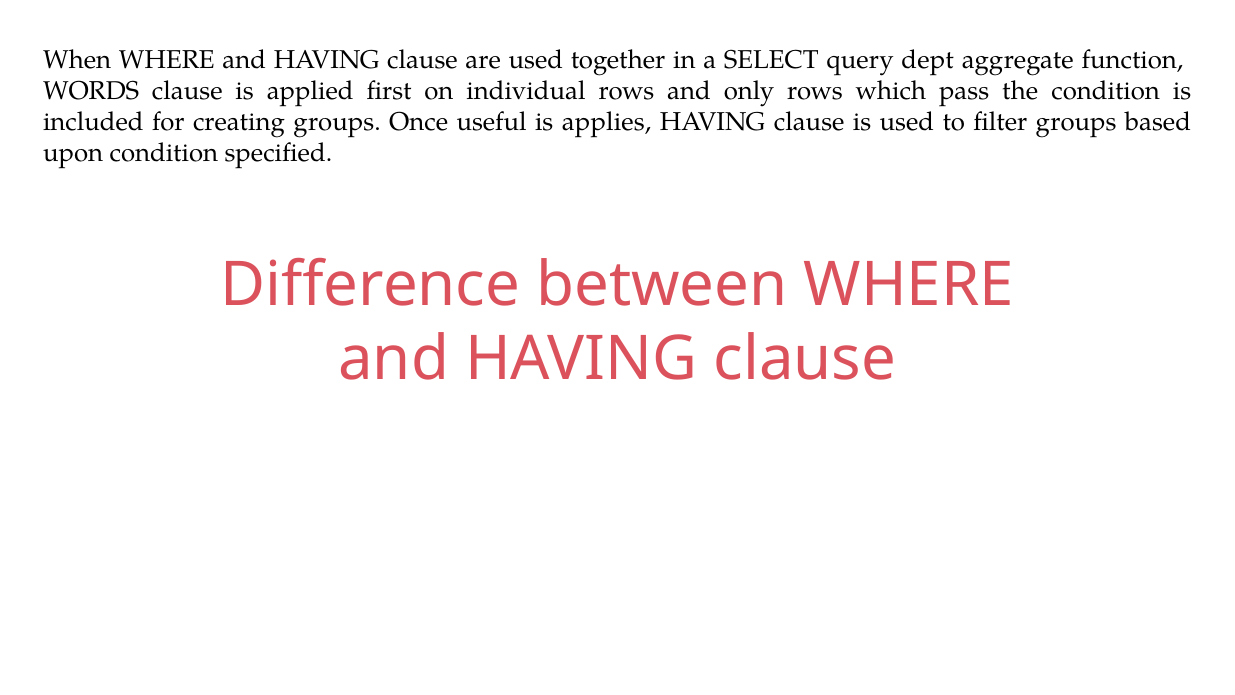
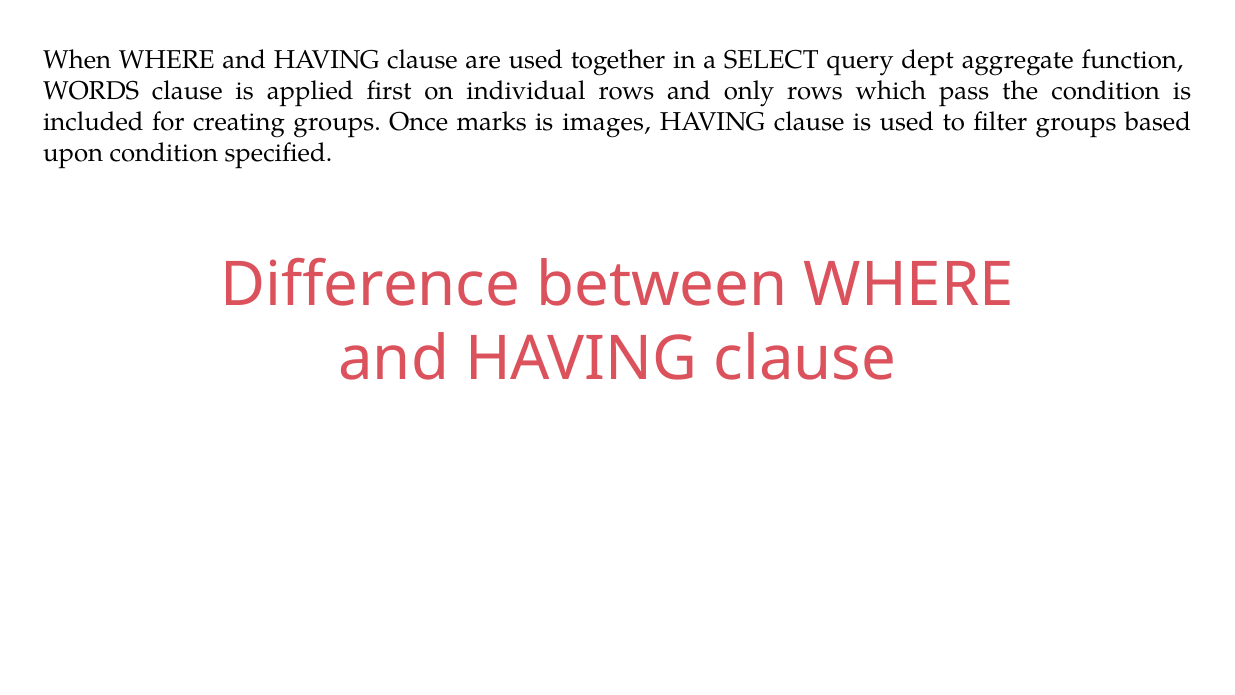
useful: useful -> marks
applies: applies -> images
